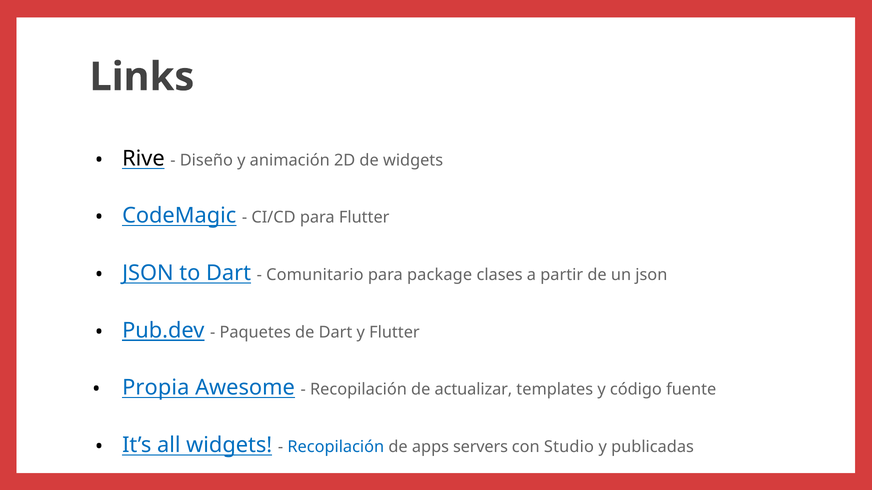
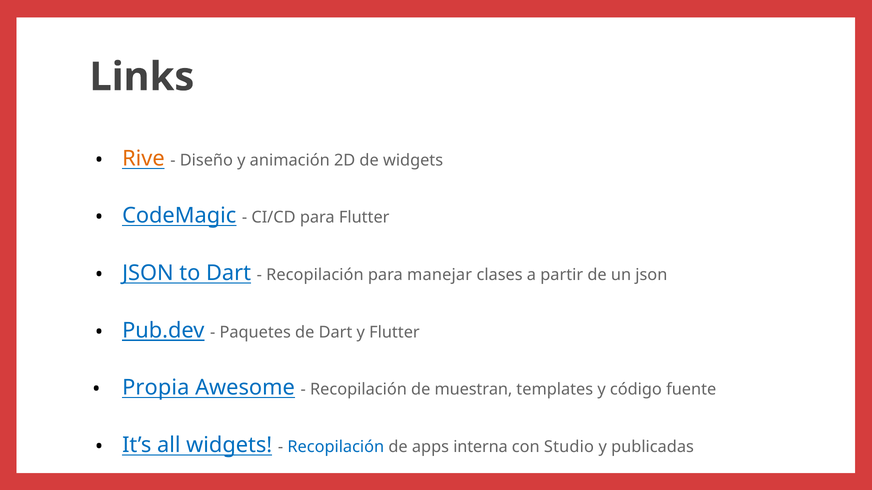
Rive colour: black -> orange
Comunitario at (315, 275): Comunitario -> Recopilación
package: package -> manejar
actualizar: actualizar -> muestran
servers: servers -> interna
